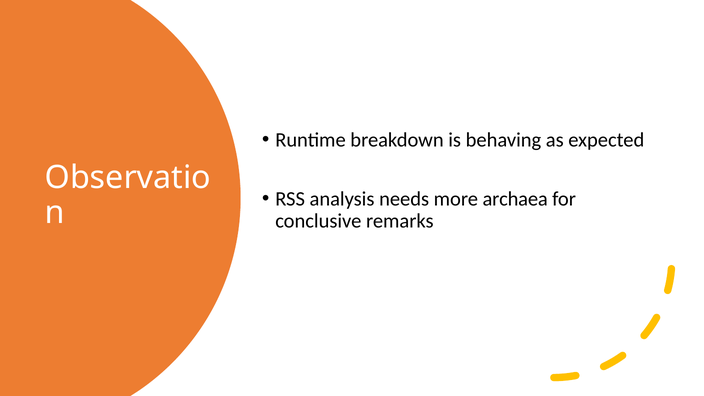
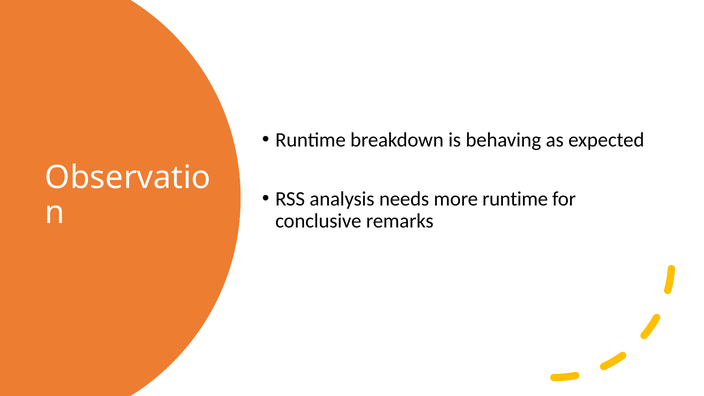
more archaea: archaea -> runtime
